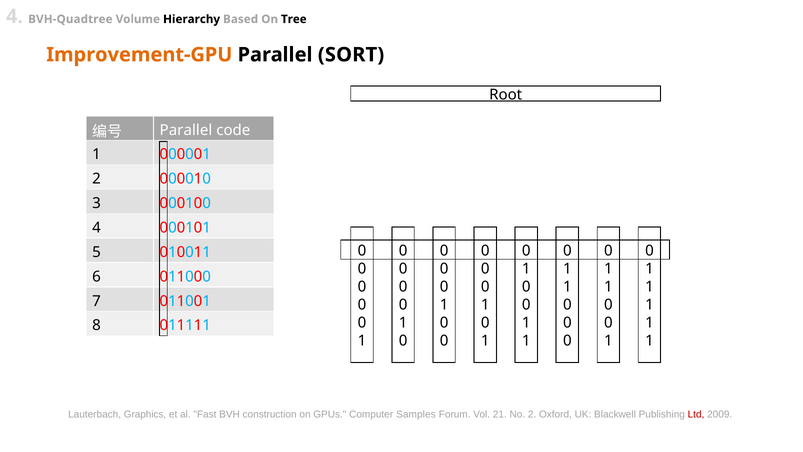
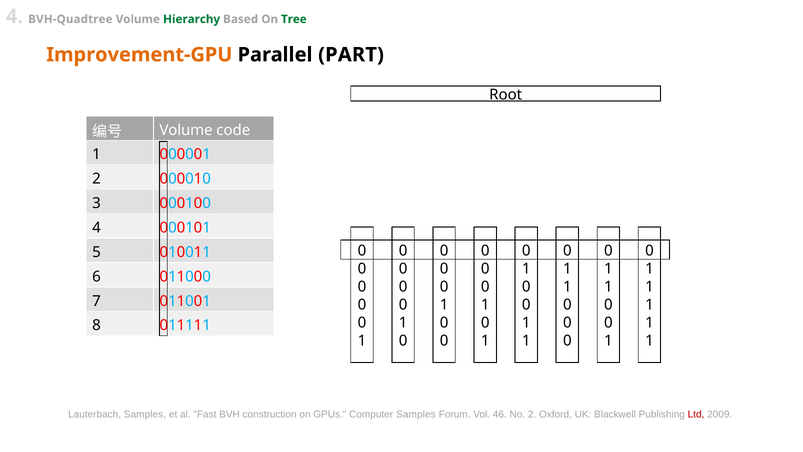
Hierarchy colour: black -> green
Tree colour: black -> green
SORT: SORT -> PART
Parallel at (186, 130): Parallel -> Volume
Lauterbach Graphics: Graphics -> Samples
21: 21 -> 46
